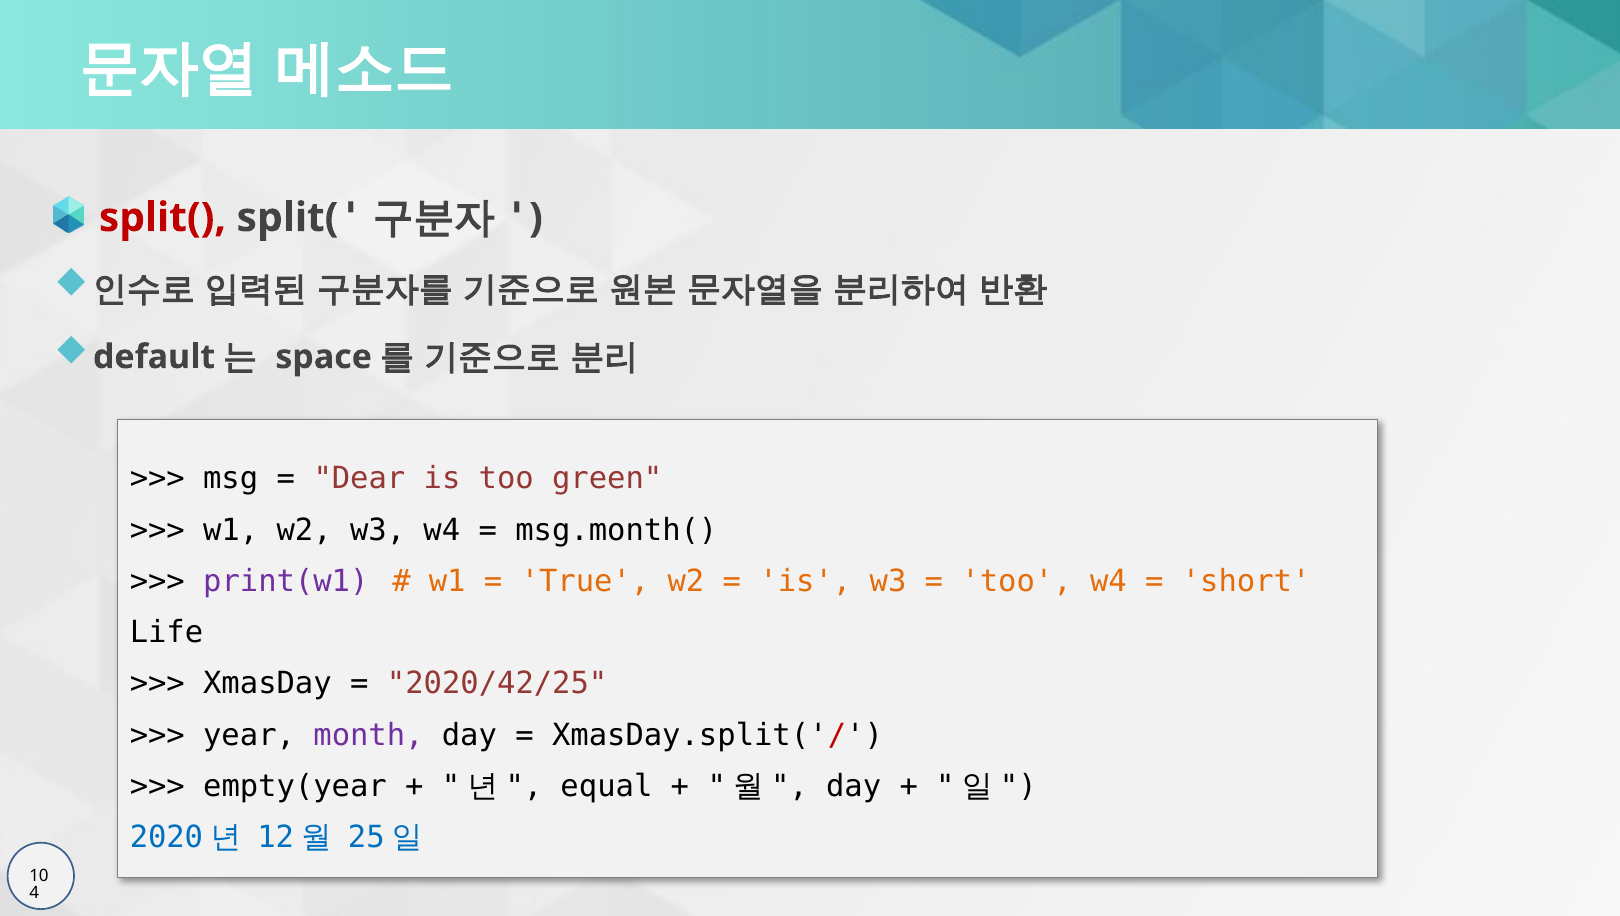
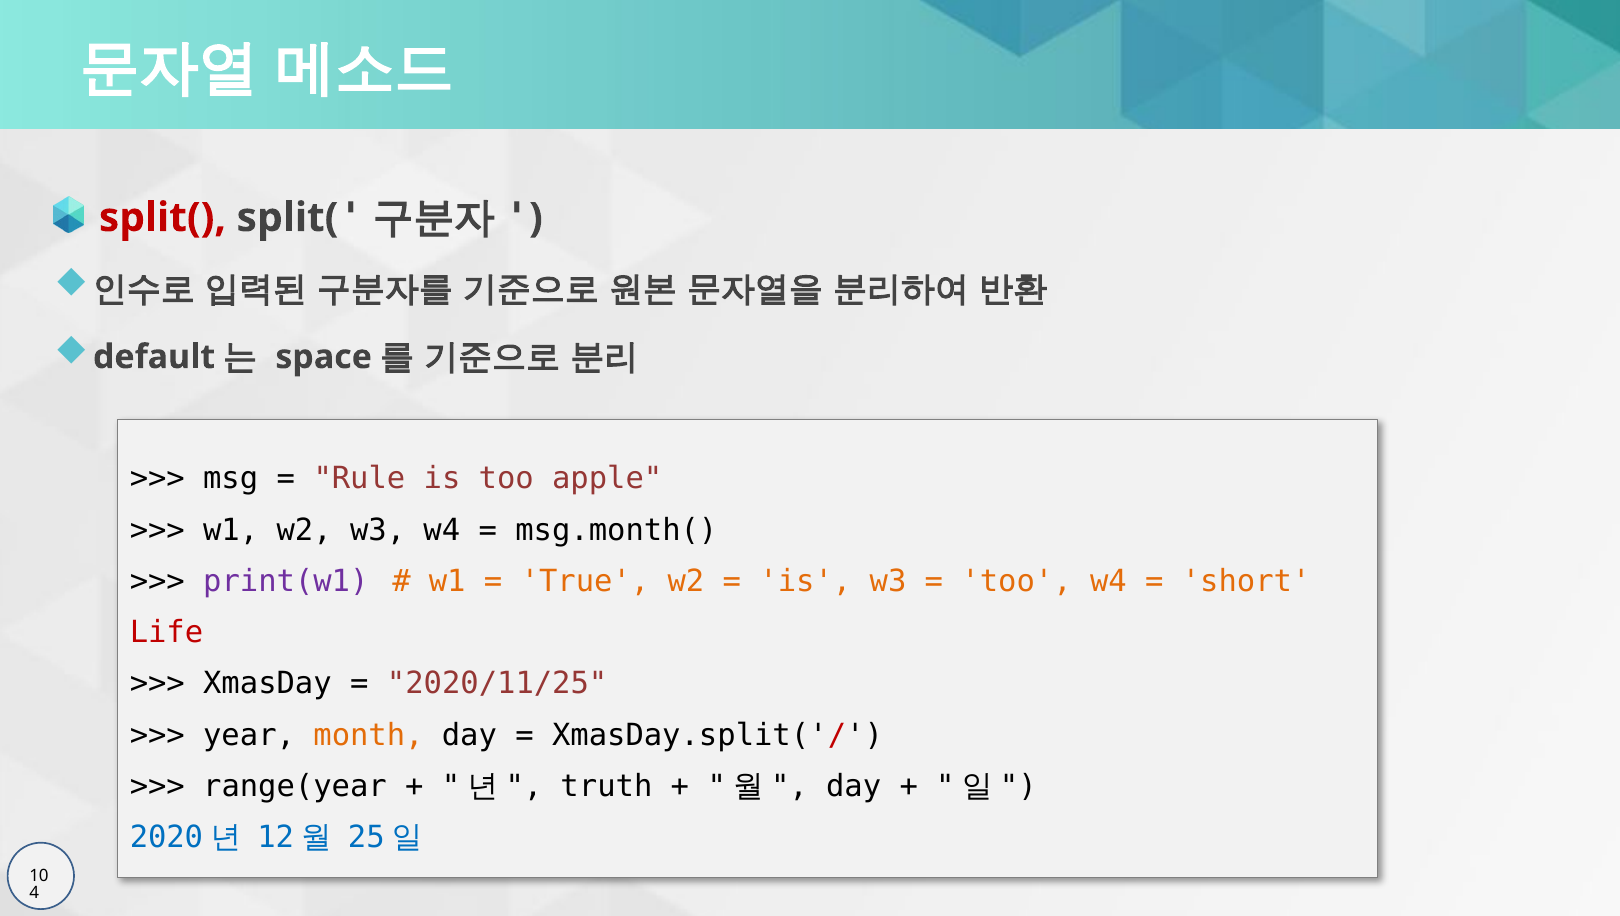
Dear: Dear -> Rule
green: green -> apple
Life colour: black -> red
2020/42/25: 2020/42/25 -> 2020/11/25
month colour: purple -> orange
empty(year: empty(year -> range(year
equal: equal -> truth
